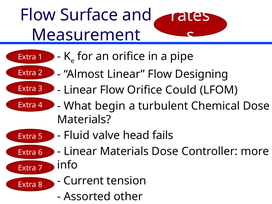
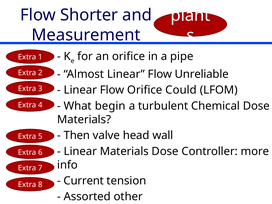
Surface: Surface -> Shorter
rates: rates -> plant
Designing: Designing -> Unreliable
Fluid: Fluid -> Then
fails: fails -> wall
